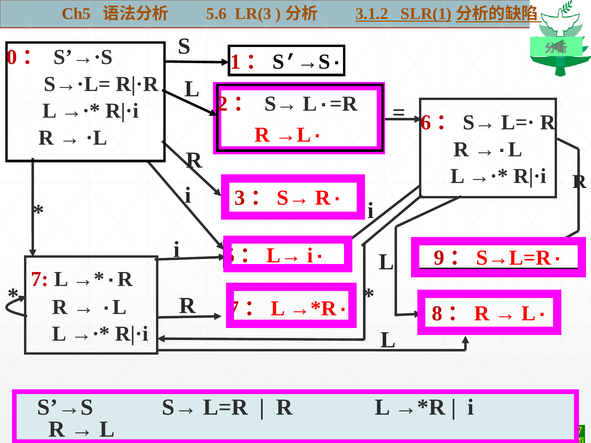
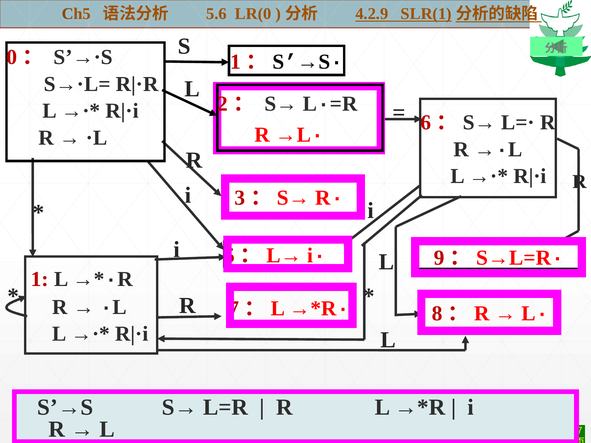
LR(3: LR(3 -> LR(0
3.1.2: 3.1.2 -> 4.2.9
7: 7 -> 1
